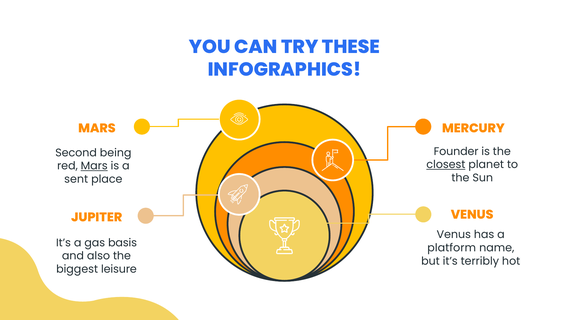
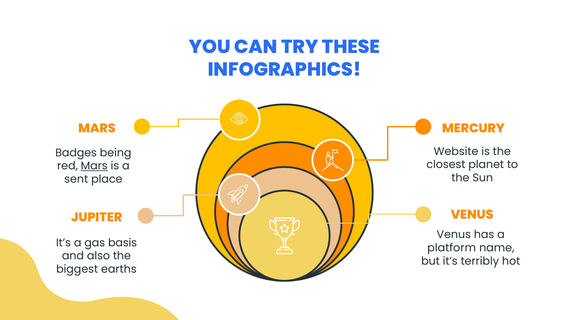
Founder: Founder -> Website
Second: Second -> Badges
closest underline: present -> none
leisure: leisure -> earths
